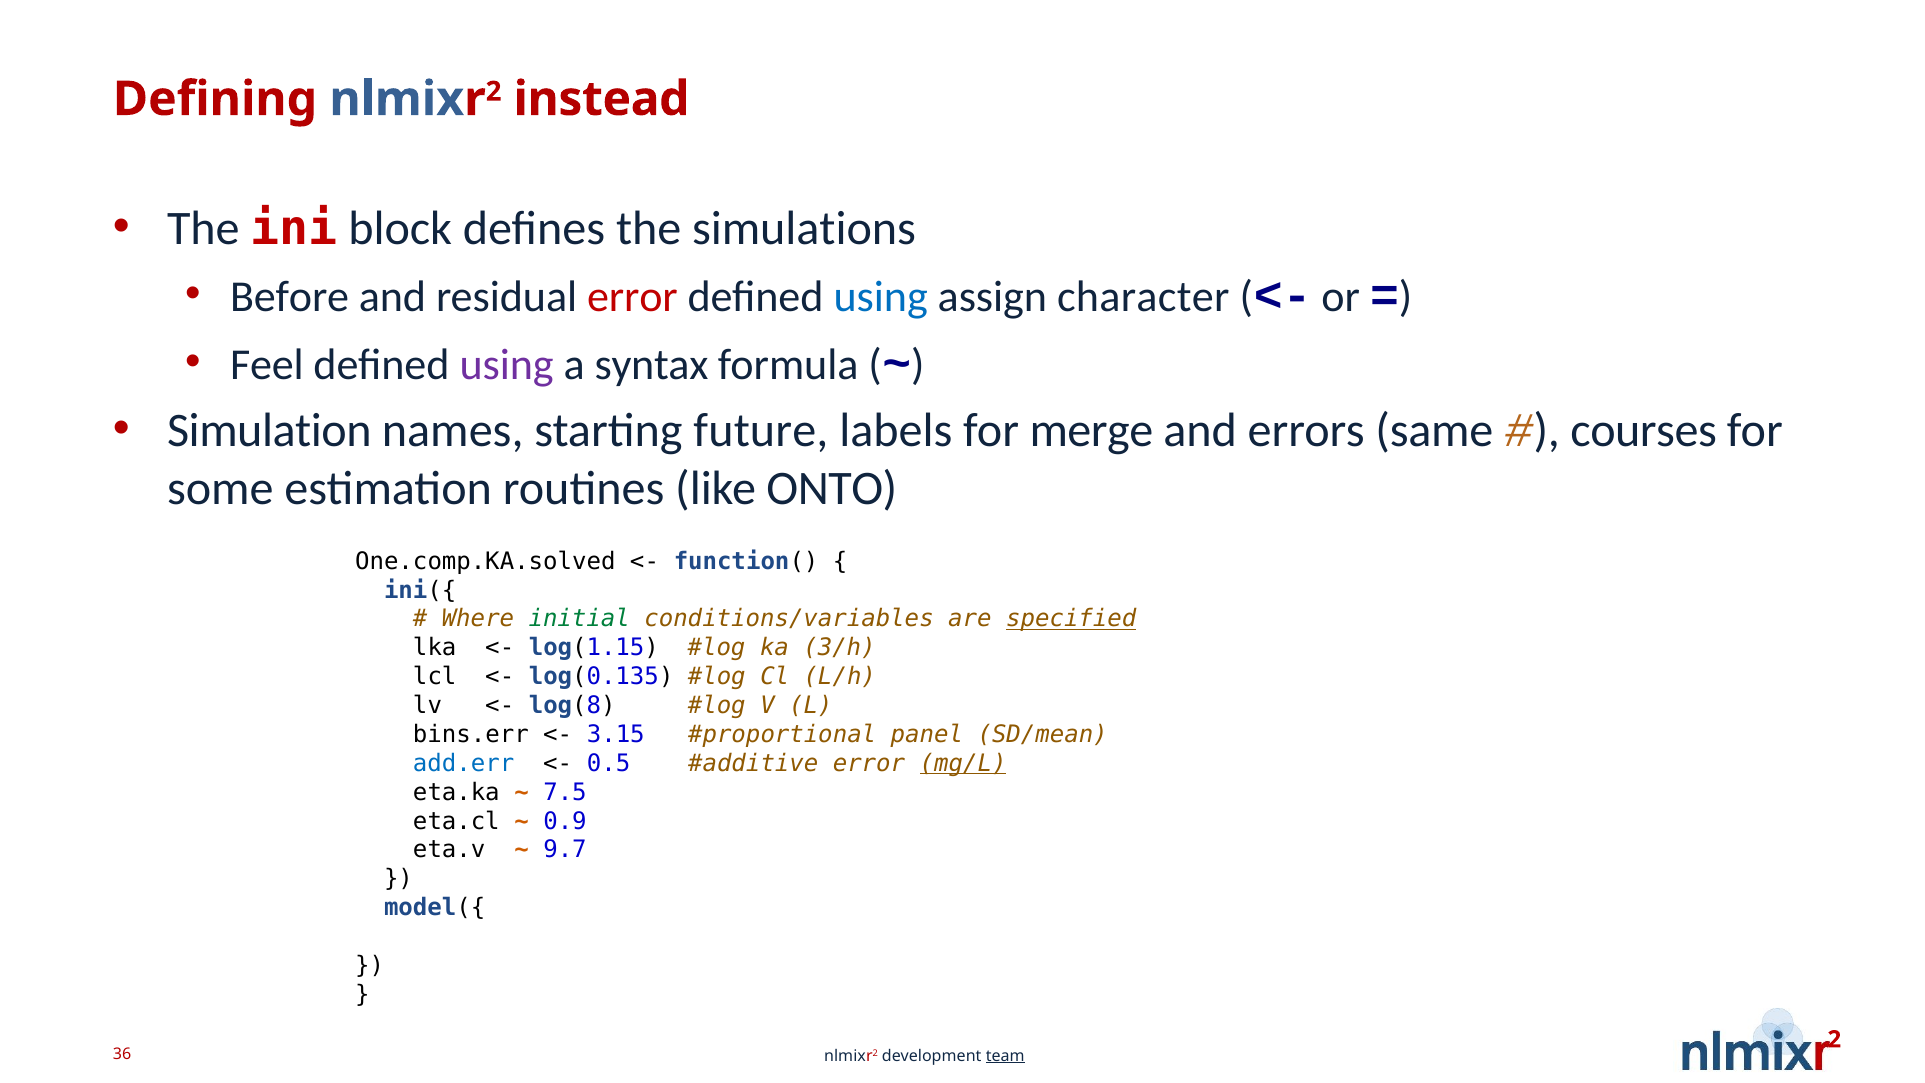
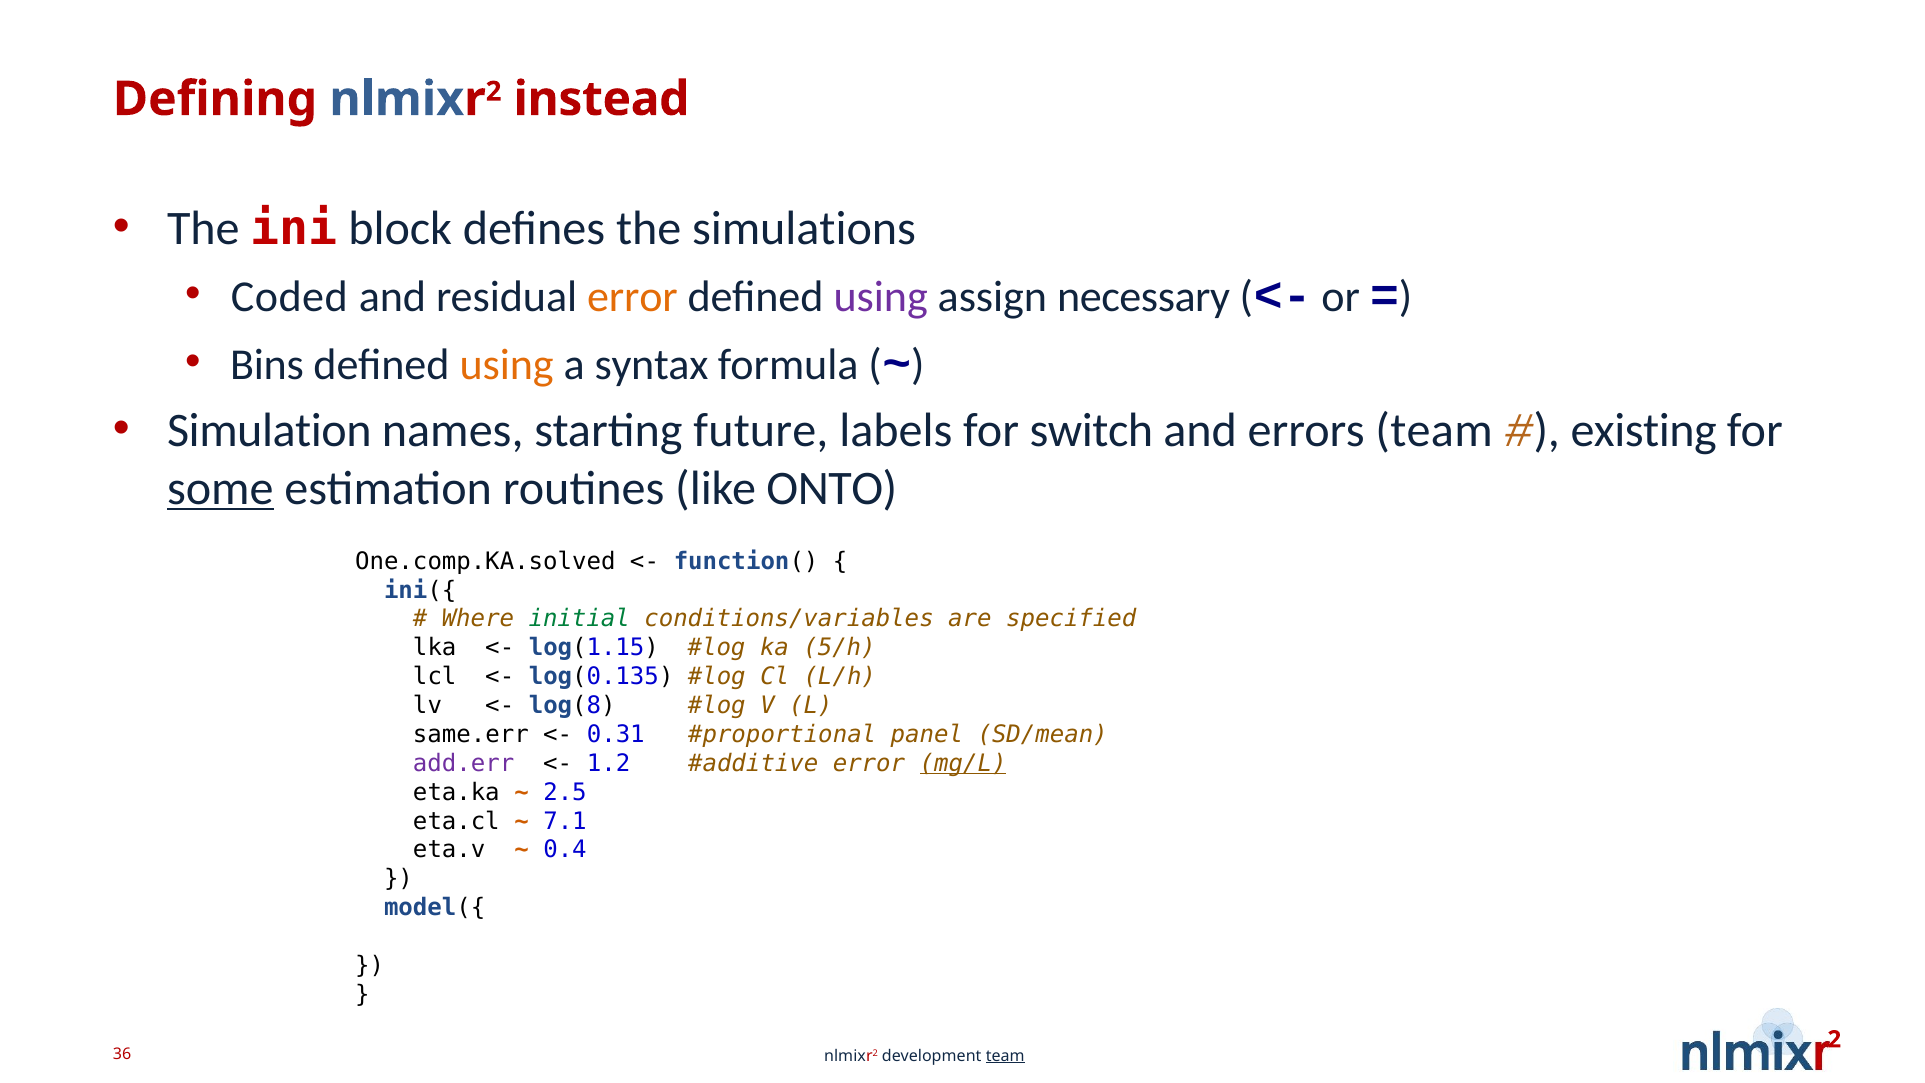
Before: Before -> Coded
error at (632, 297) colour: red -> orange
using at (881, 297) colour: blue -> purple
character: character -> necessary
Feel: Feel -> Bins
using at (507, 364) colour: purple -> orange
merge: merge -> switch
errors same: same -> team
courses: courses -> existing
some underline: none -> present
specified underline: present -> none
3/h: 3/h -> 5/h
bins.err: bins.err -> same.err
3.15: 3.15 -> 0.31
add.err colour: blue -> purple
0.5: 0.5 -> 1.2
7.5: 7.5 -> 2.5
0.9: 0.9 -> 7.1
9.7: 9.7 -> 0.4
